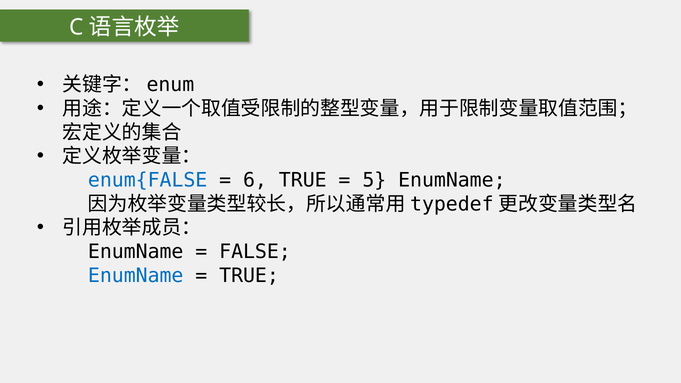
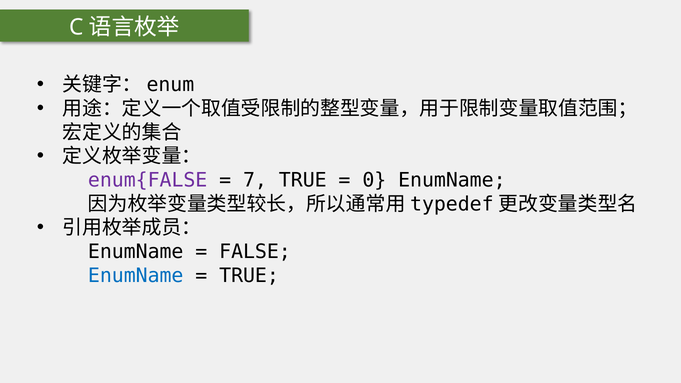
enum{FALSE colour: blue -> purple
6: 6 -> 7
5: 5 -> 0
